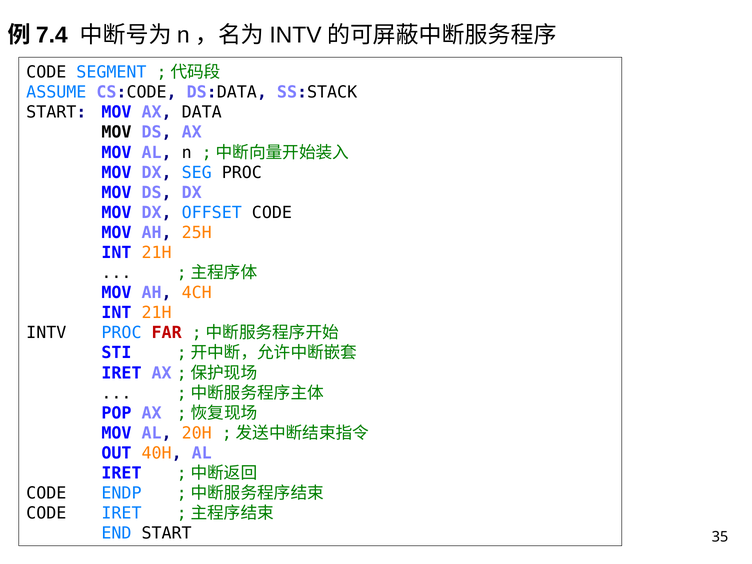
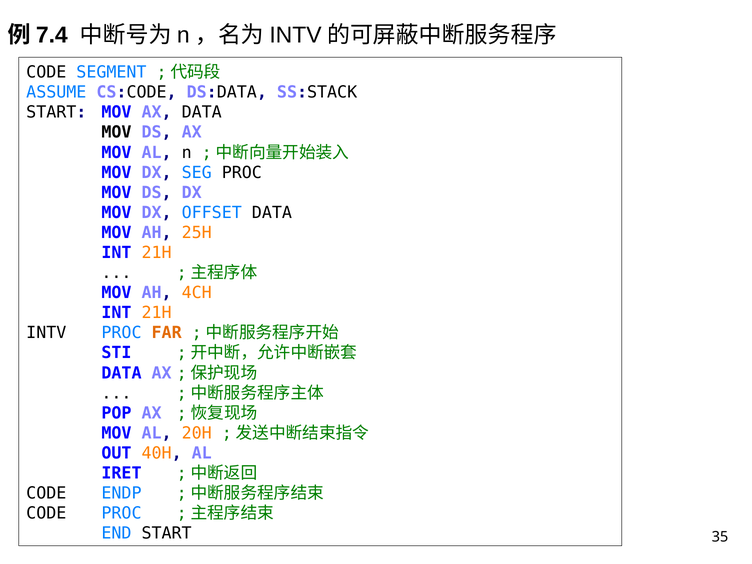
OFFSET CODE: CODE -> DATA
FAR colour: red -> orange
IRET at (122, 373): IRET -> DATA
CODE IRET: IRET -> PROC
